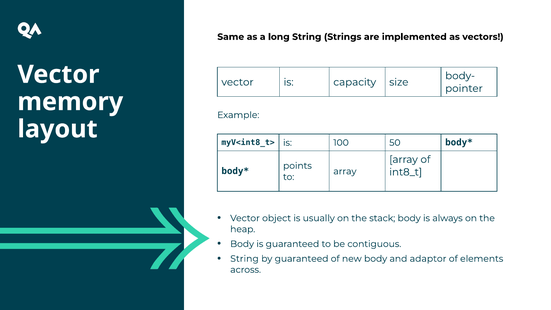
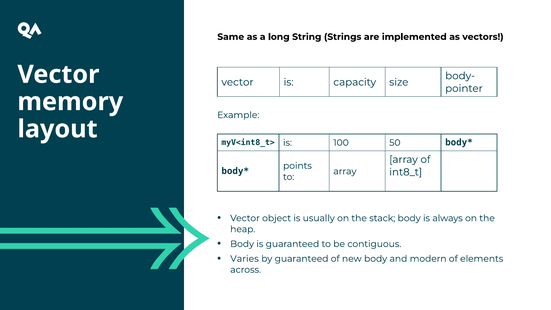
String at (245, 259): String -> Varies
adaptor: adaptor -> modern
